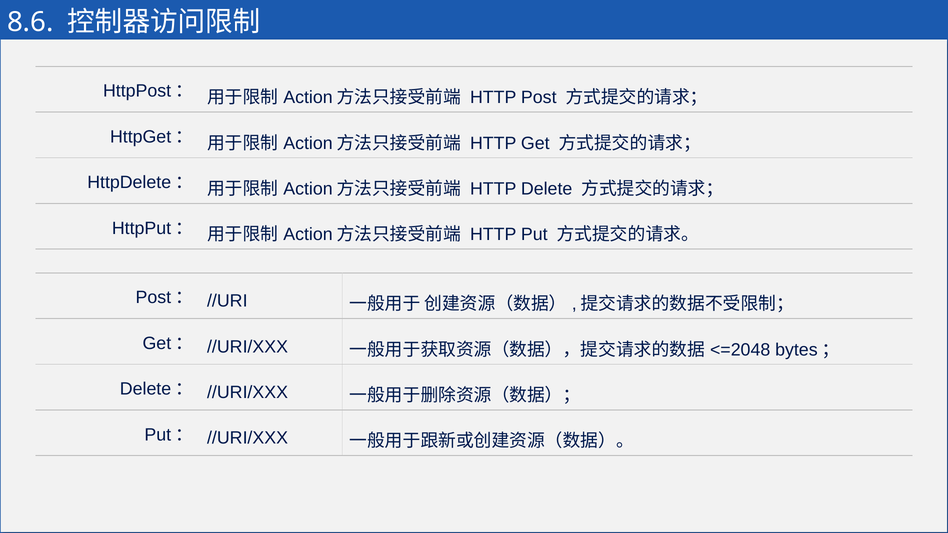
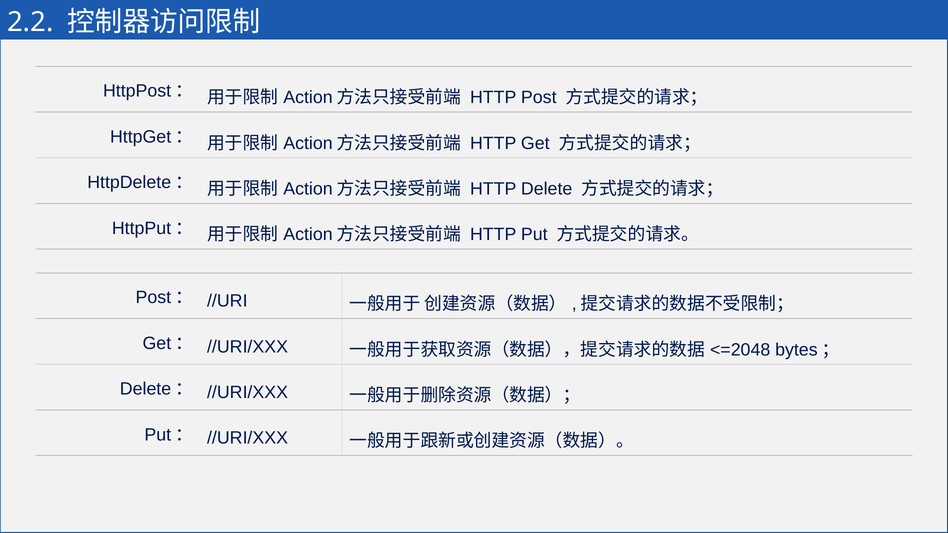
8.6: 8.6 -> 2.2
